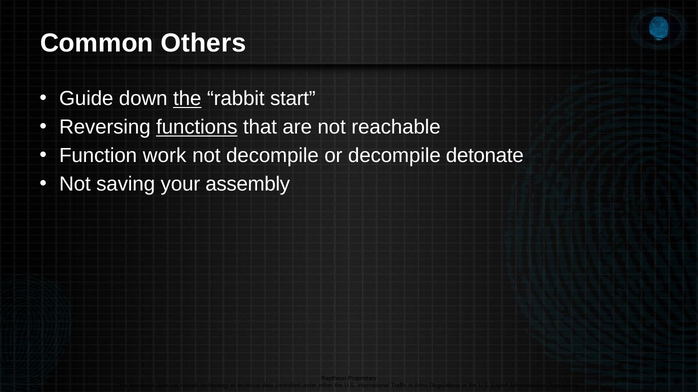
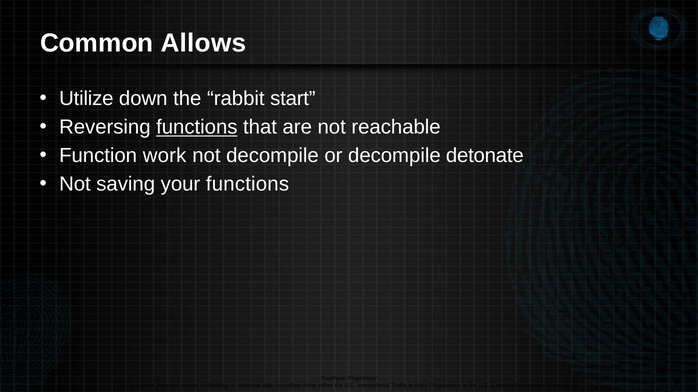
Others: Others -> Allows
Guide: Guide -> Utilize
the at (187, 99) underline: present -> none
your assembly: assembly -> functions
